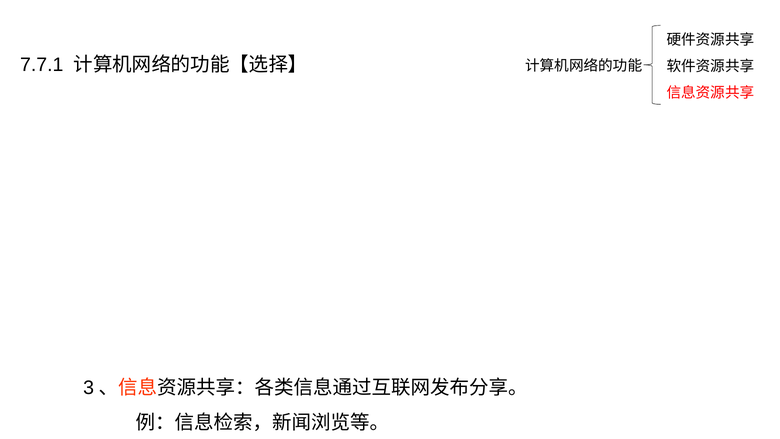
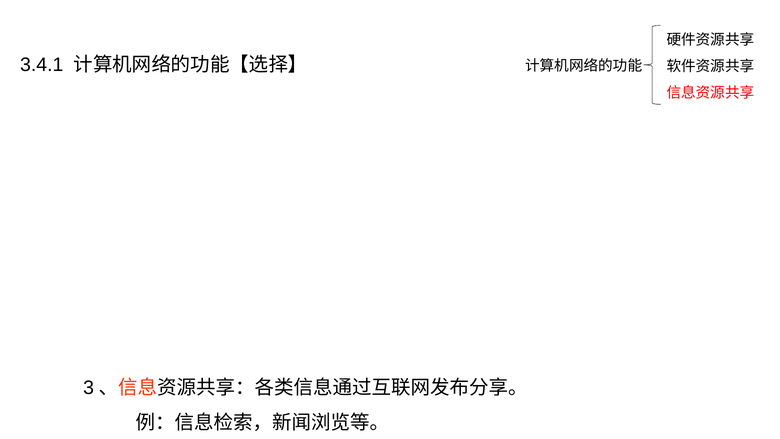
7.7.1: 7.7.1 -> 3.4.1
